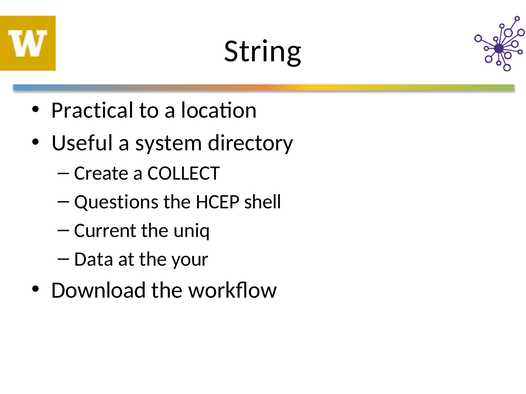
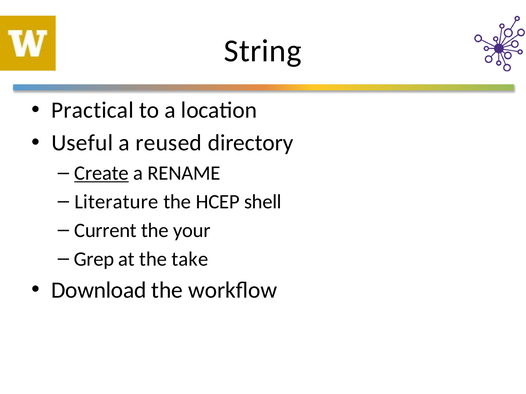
system: system -> reused
Create underline: none -> present
COLLECT: COLLECT -> RENAME
Questions: Questions -> Literature
uniq: uniq -> your
Data: Data -> Grep
your: your -> take
